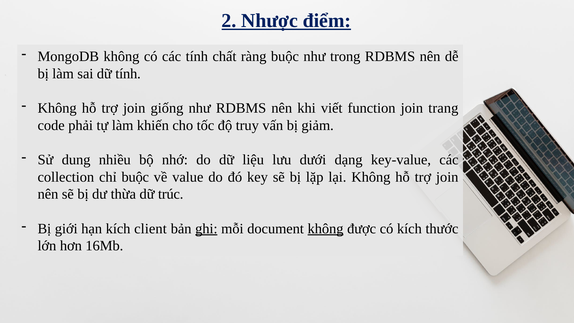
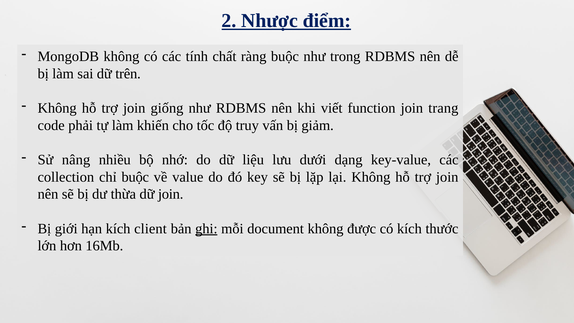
dữ tính: tính -> trên
dung: dung -> nâng
dữ trúc: trúc -> join
không at (326, 229) underline: present -> none
